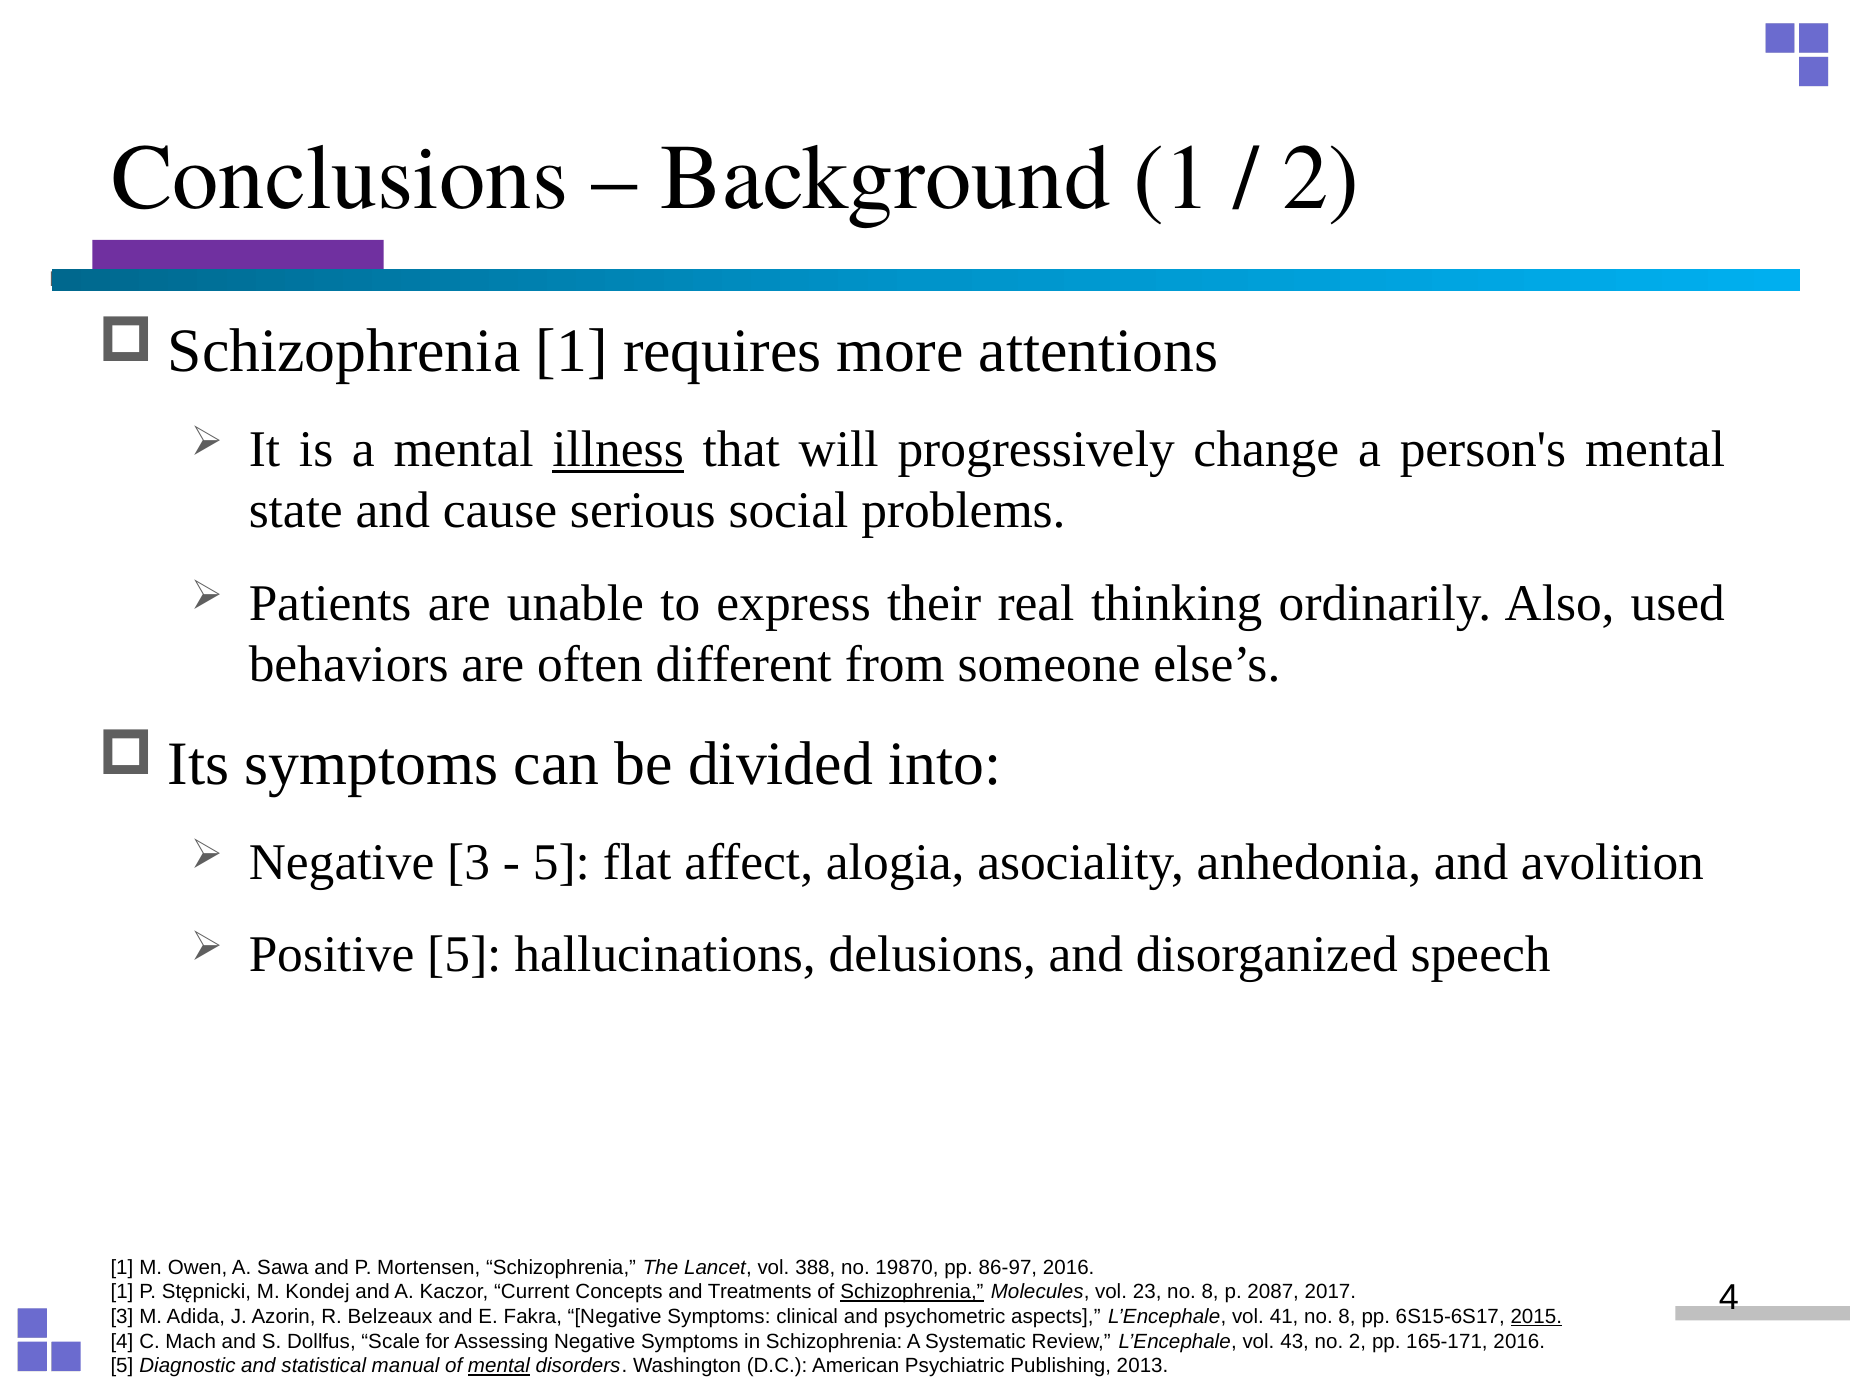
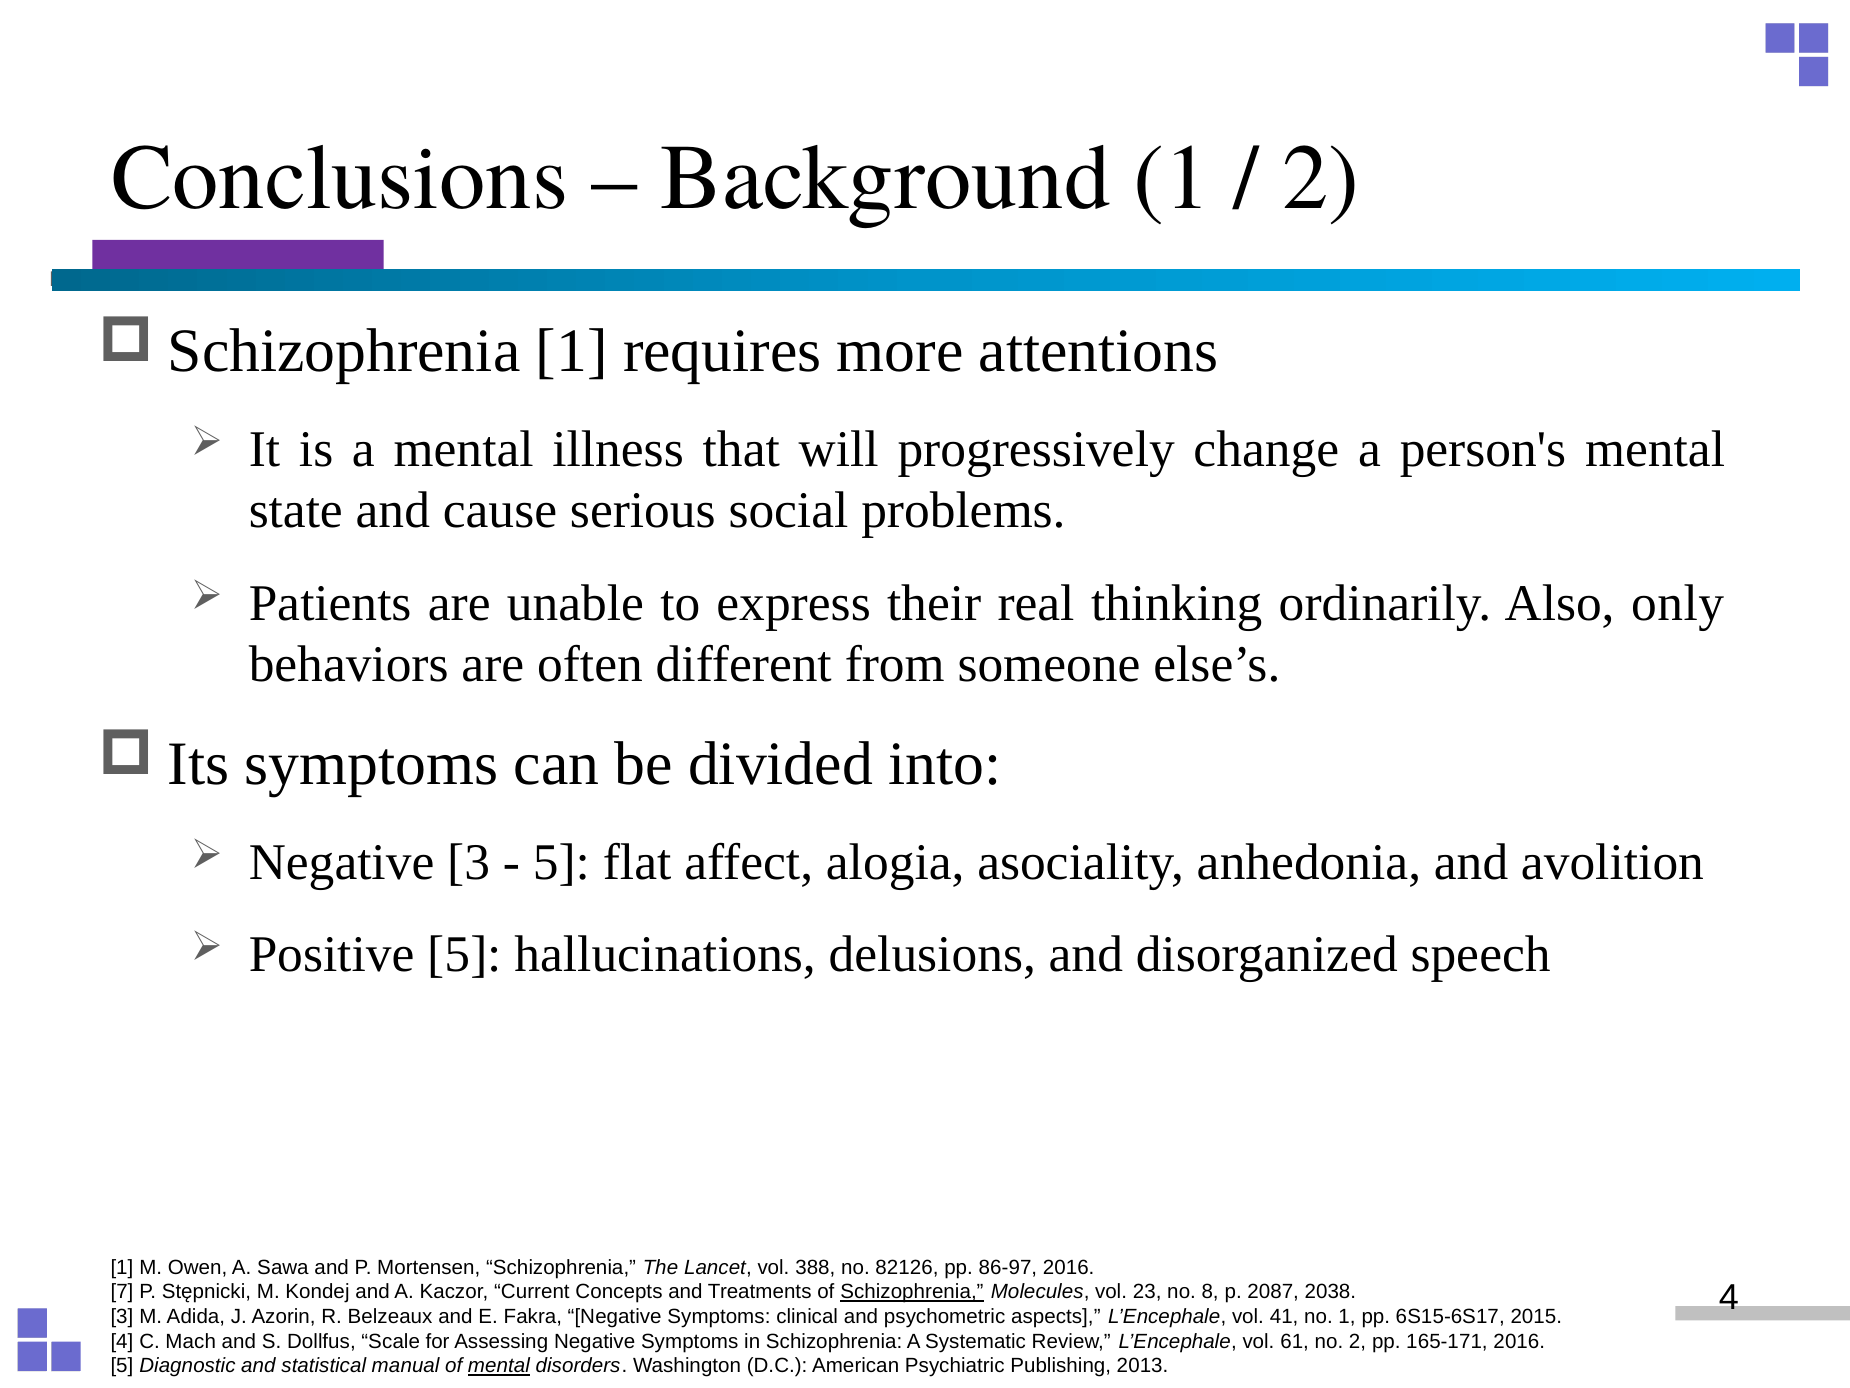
illness underline: present -> none
used: used -> only
19870: 19870 -> 82126
1 at (122, 1292): 1 -> 7
2017: 2017 -> 2038
41 no 8: 8 -> 1
2015 underline: present -> none
43: 43 -> 61
